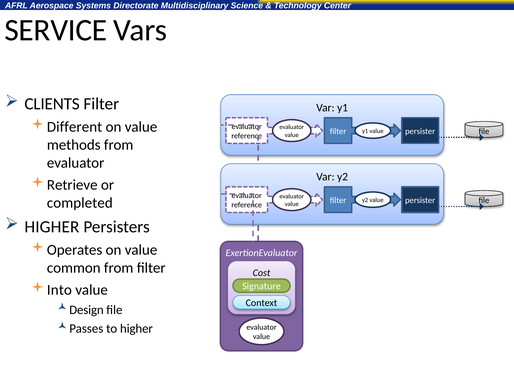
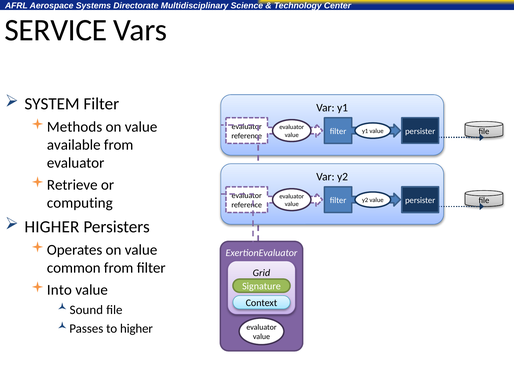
CLIENTS: CLIENTS -> SYSTEM
Different: Different -> Methods
methods: methods -> available
completed: completed -> computing
Cost: Cost -> Grid
Design: Design -> Sound
